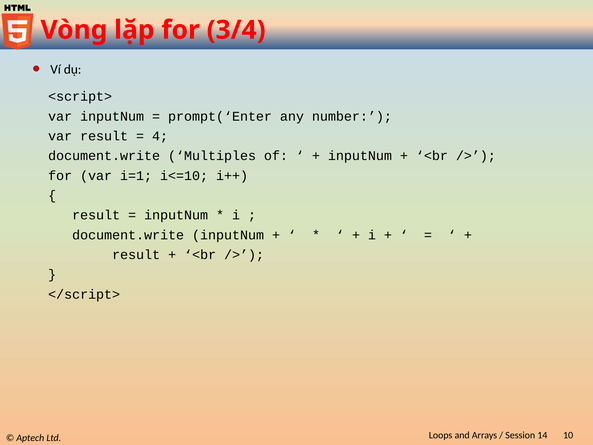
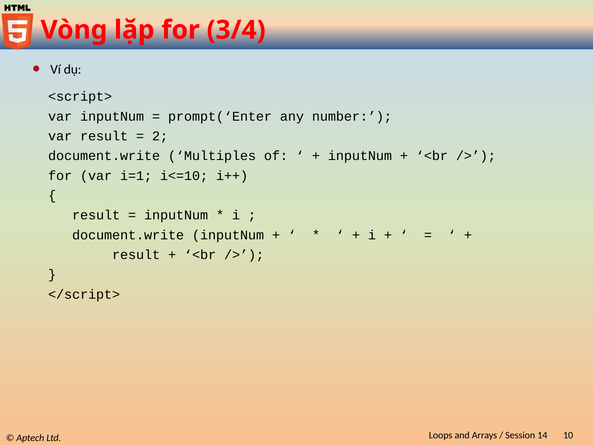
4: 4 -> 2
